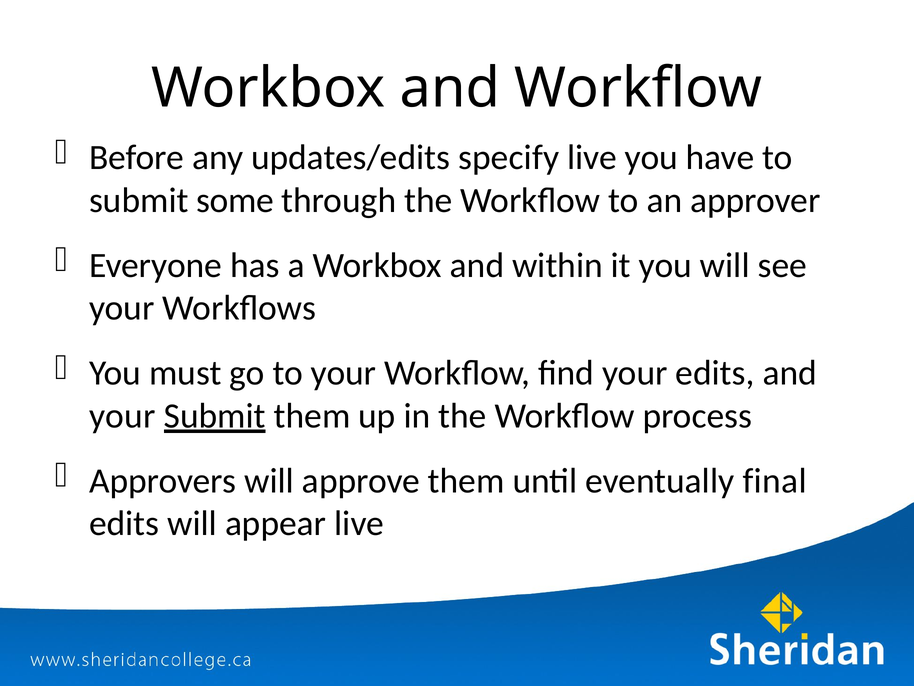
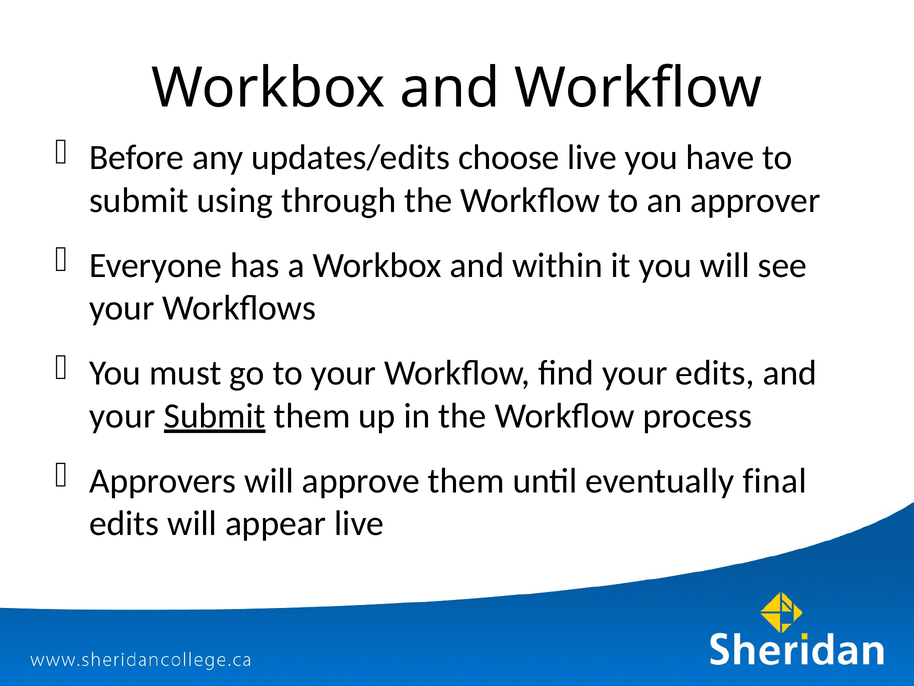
specify: specify -> choose
some: some -> using
